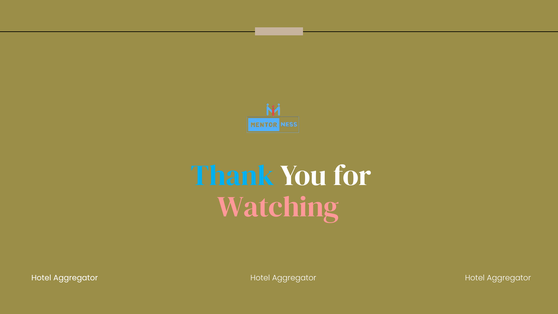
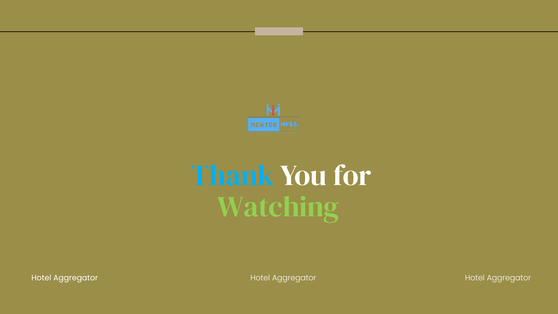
Watching colour: pink -> light green
